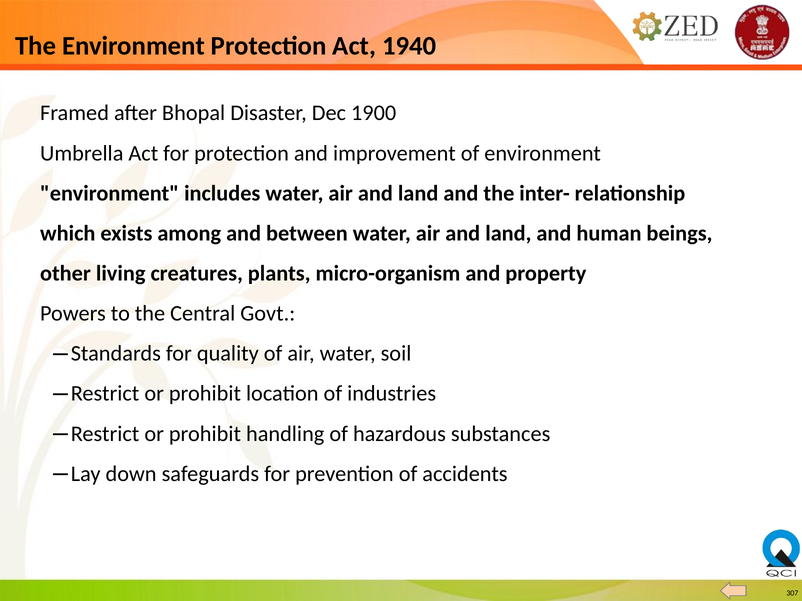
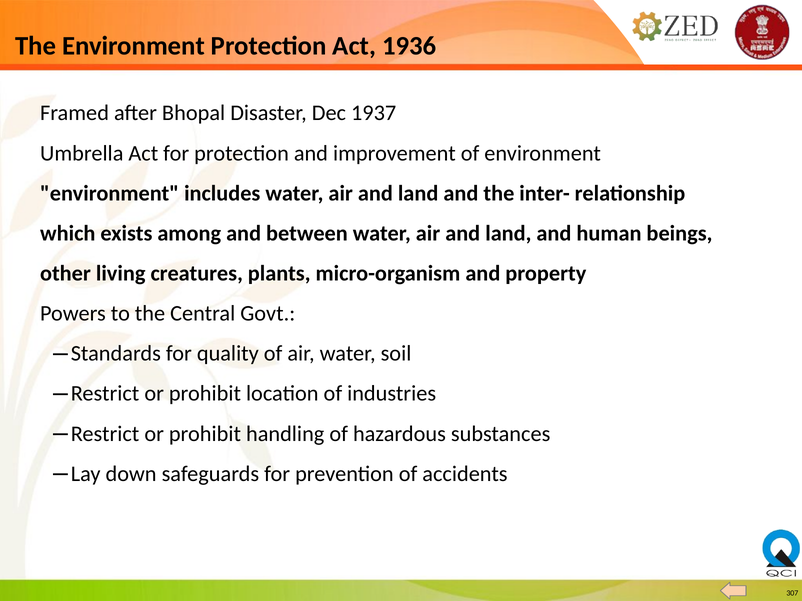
1940: 1940 -> 1936
1900: 1900 -> 1937
